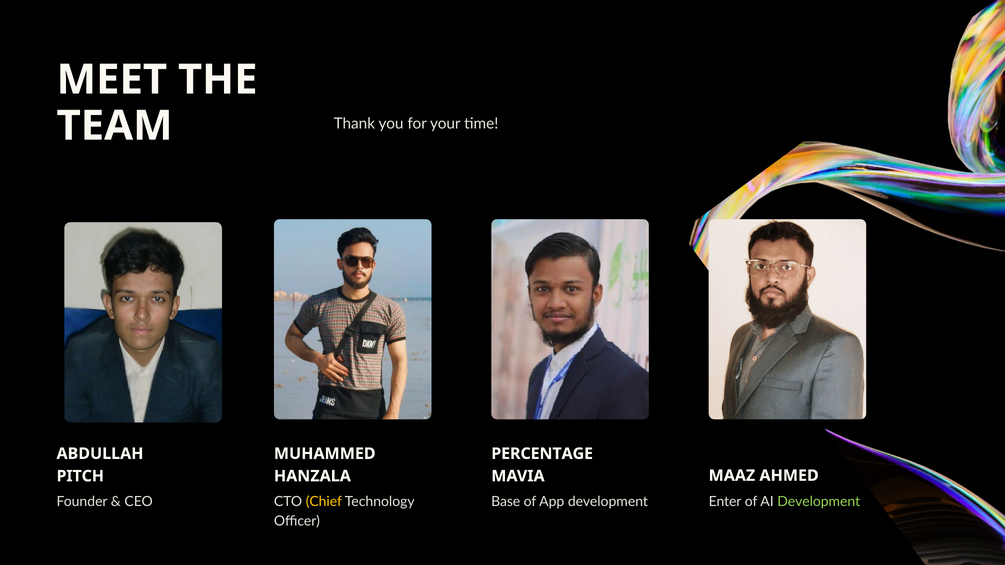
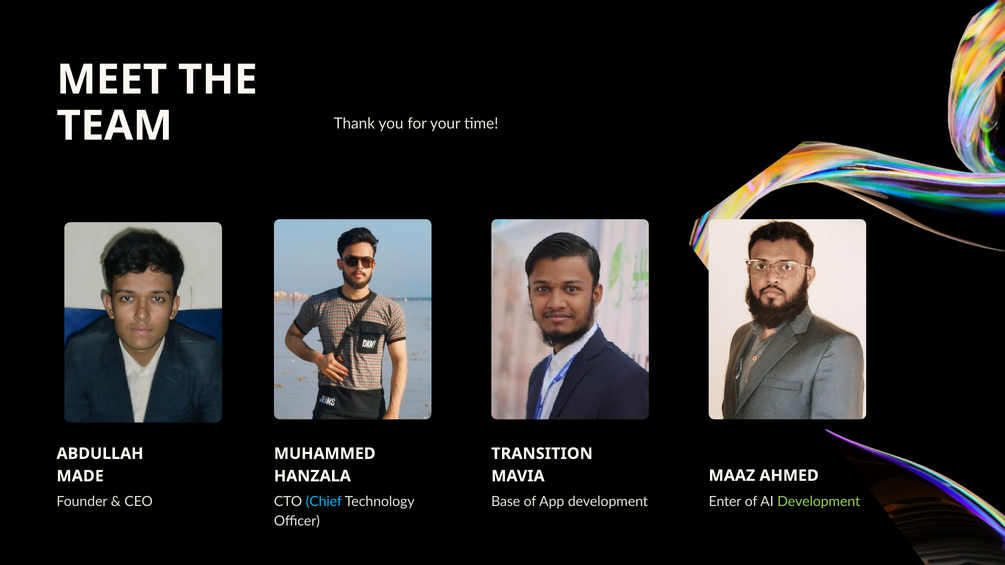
PERCENTAGE: PERCENTAGE -> TRANSITION
PITCH: PITCH -> MADE
Chief colour: yellow -> light blue
